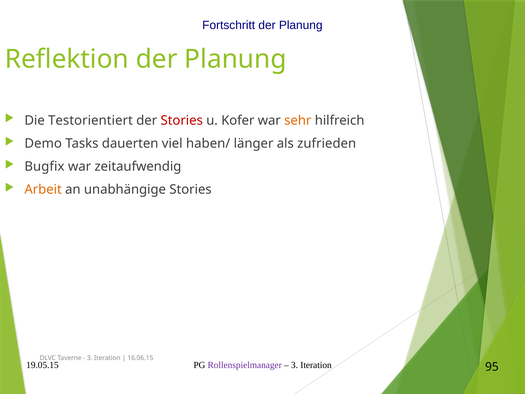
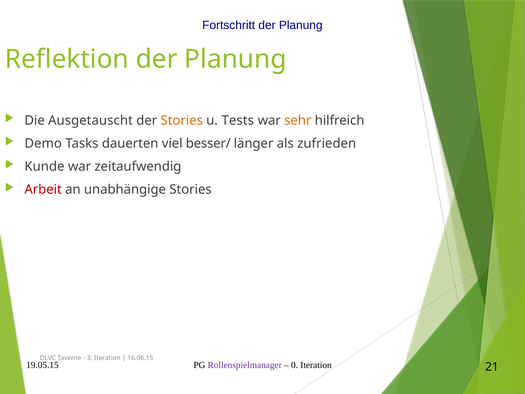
Testorientiert: Testorientiert -> Ausgetauscht
Stories at (182, 120) colour: red -> orange
Kofer: Kofer -> Tests
haben/: haben/ -> besser/
Bugfix: Bugfix -> Kunde
Arbeit colour: orange -> red
3 at (295, 365): 3 -> 0
95: 95 -> 21
